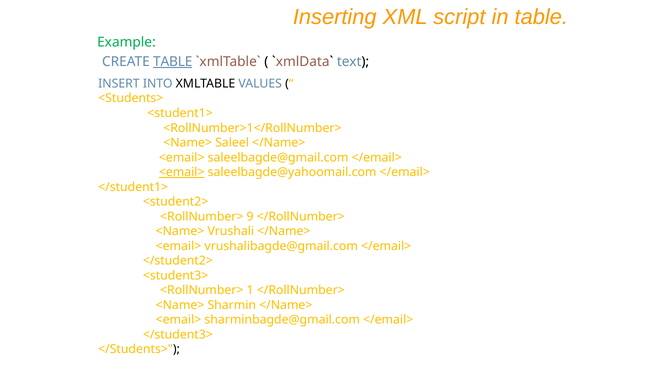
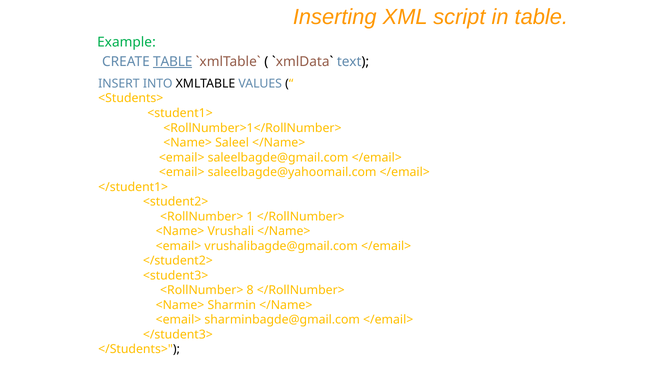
<email> at (182, 172) underline: present -> none
9: 9 -> 1
1: 1 -> 8
